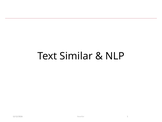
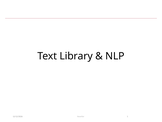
Similar: Similar -> Library
